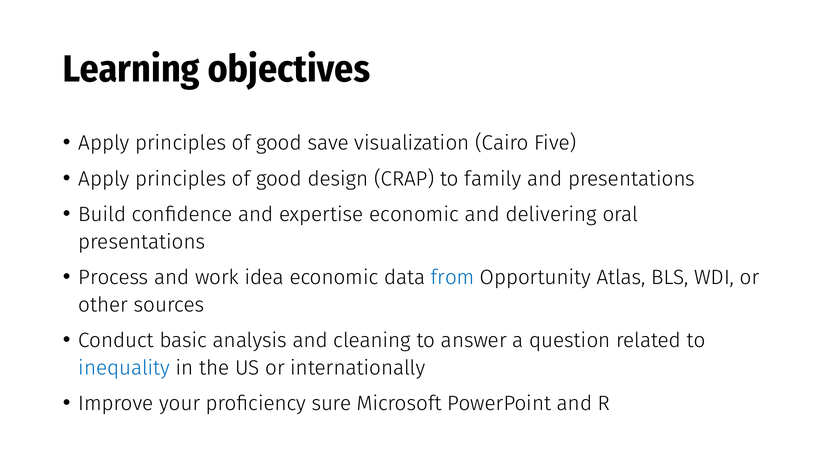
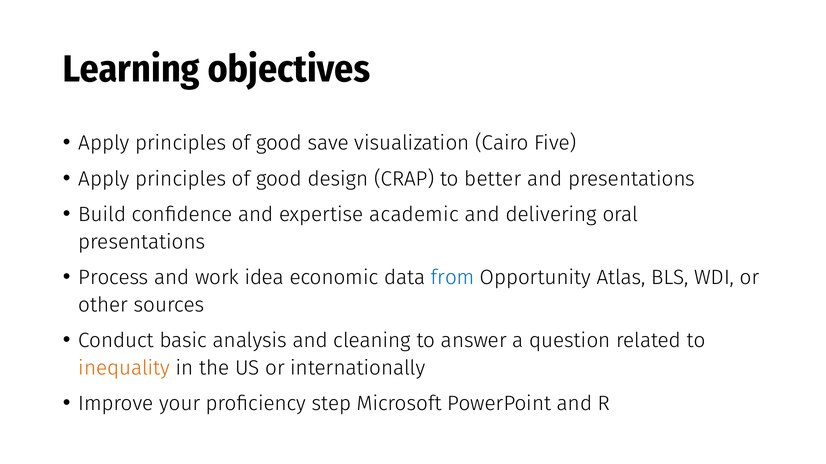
family: family -> better
expertise economic: economic -> academic
inequality colour: blue -> orange
sure: sure -> step
